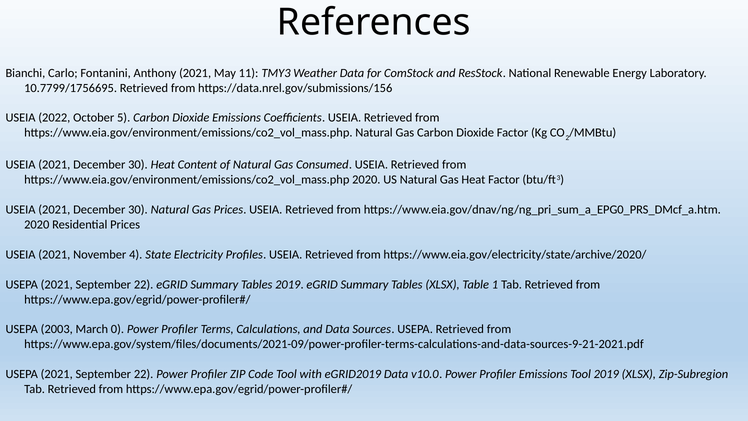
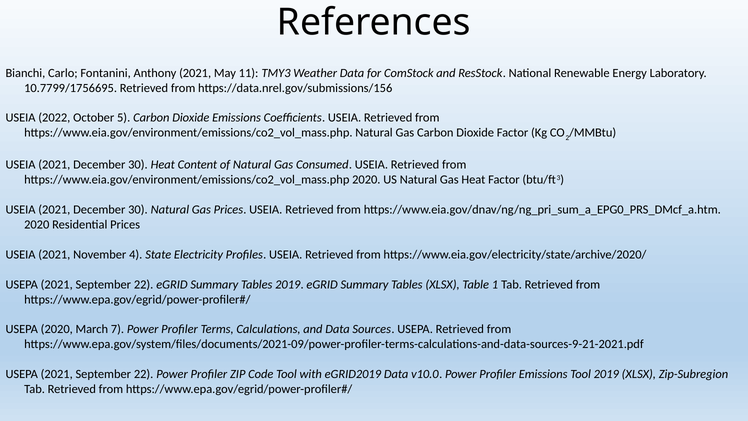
USEPA 2003: 2003 -> 2020
0: 0 -> 7
